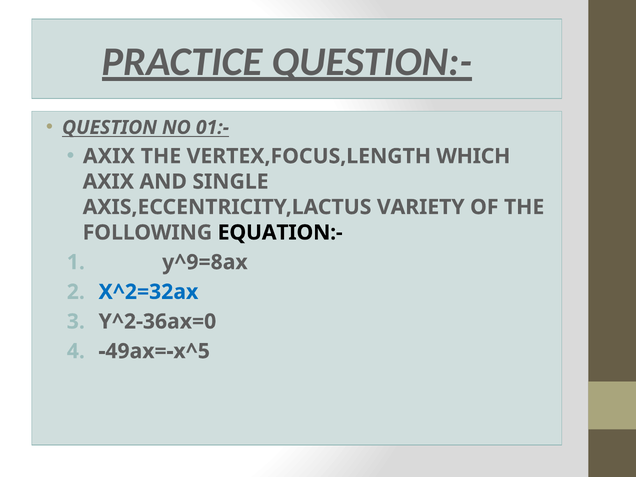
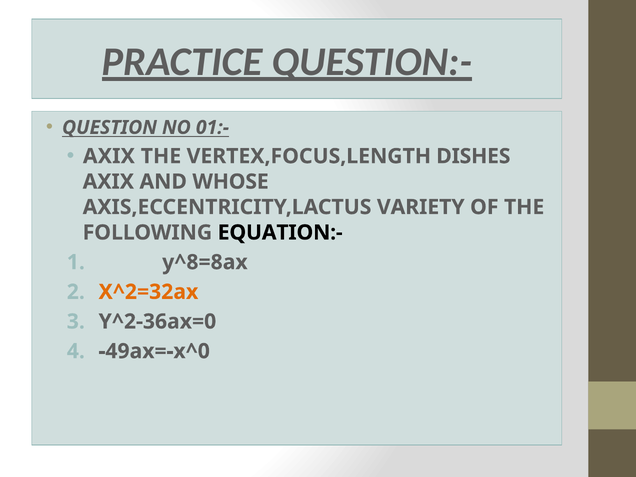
WHICH: WHICH -> DISHES
SINGLE: SINGLE -> WHOSE
y^9=8ax: y^9=8ax -> y^8=8ax
X^2=32ax colour: blue -> orange
-49ax=-x^5: -49ax=-x^5 -> -49ax=-x^0
